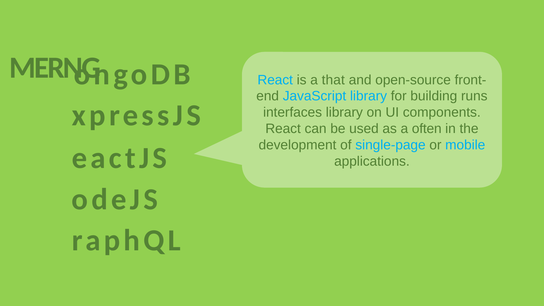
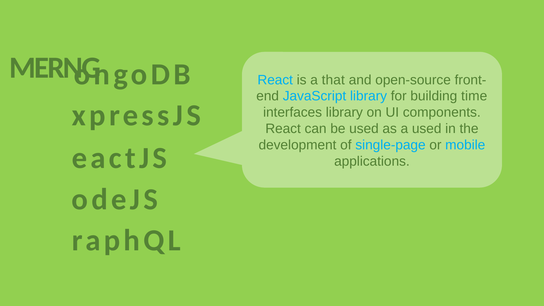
runs: runs -> time
a often: often -> used
